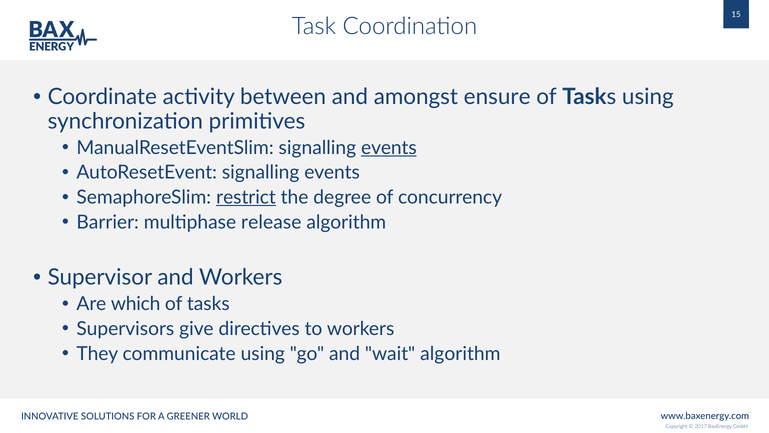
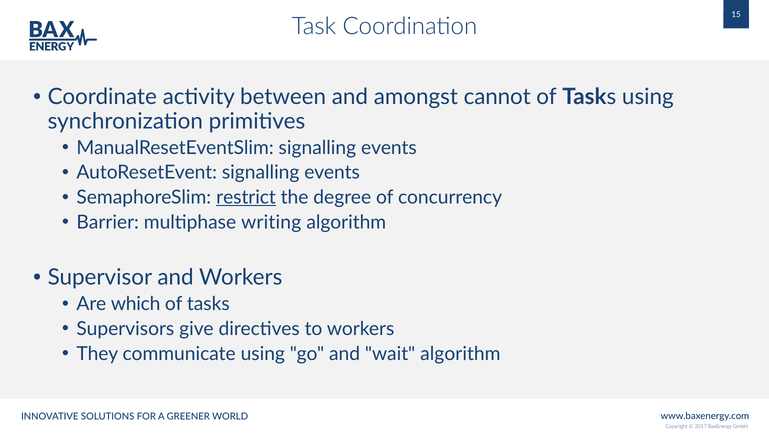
ensure: ensure -> cannot
events at (389, 148) underline: present -> none
release: release -> writing
